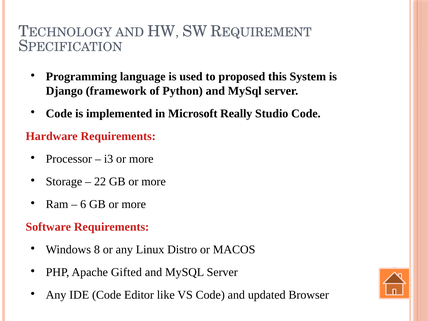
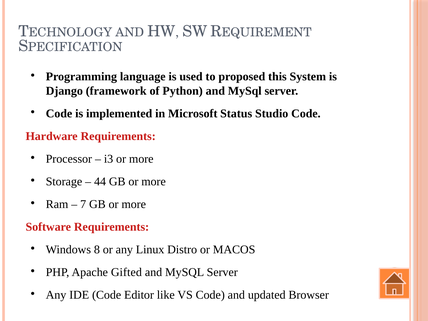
Really: Really -> Status
22: 22 -> 44
6: 6 -> 7
